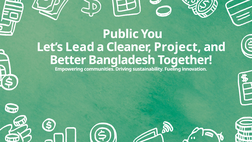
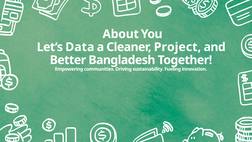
Public: Public -> About
Lead: Lead -> Data
